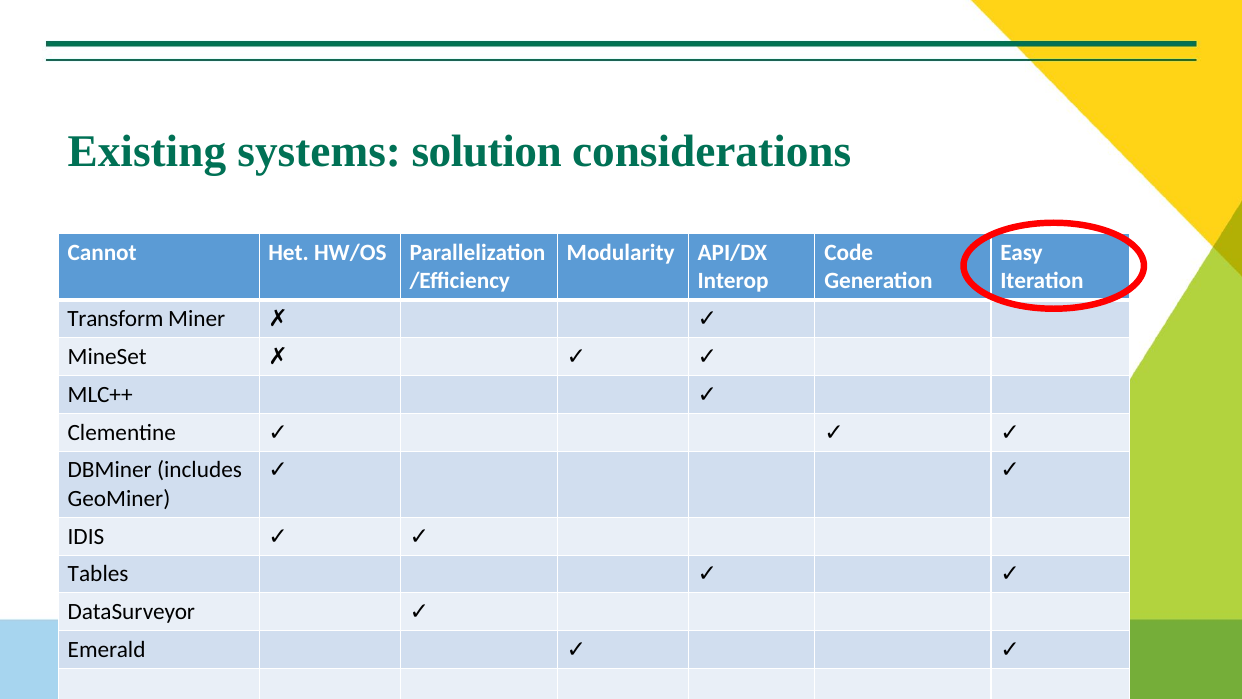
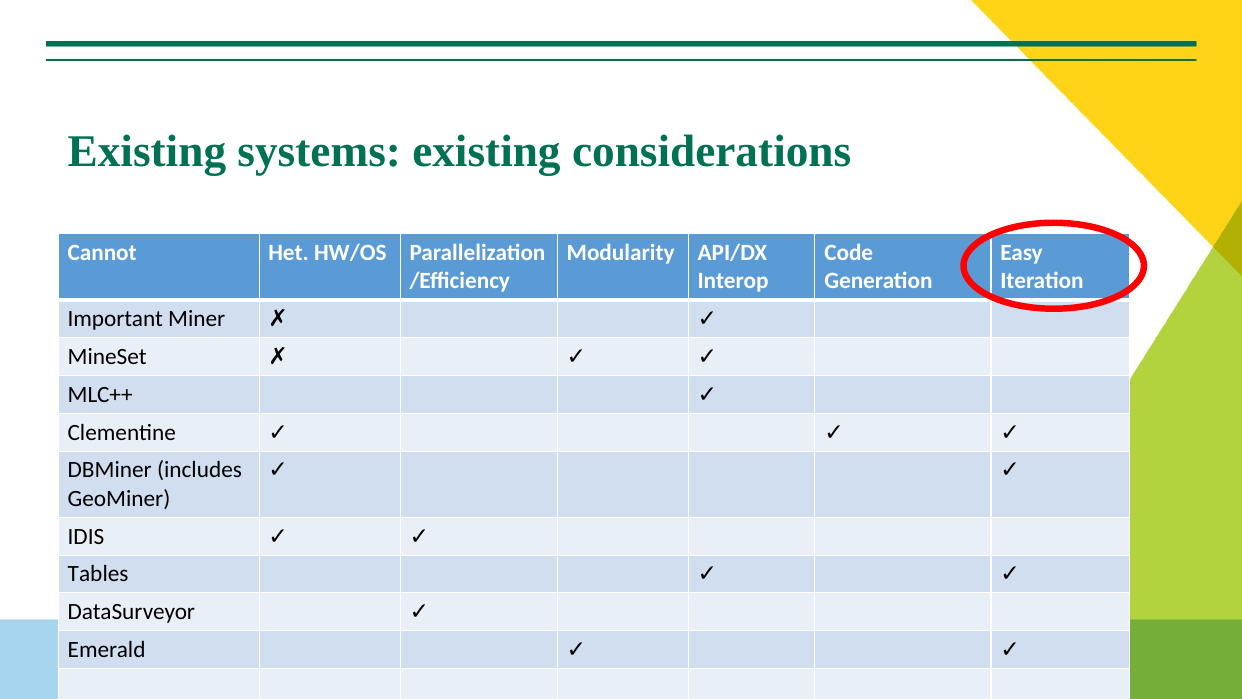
systems solution: solution -> existing
Transform: Transform -> Important
